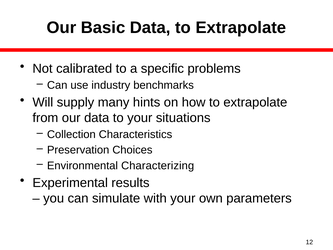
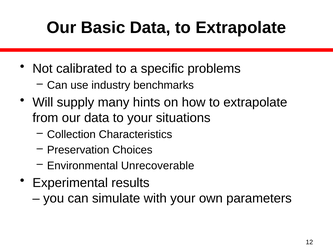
Characterizing: Characterizing -> Unrecoverable
